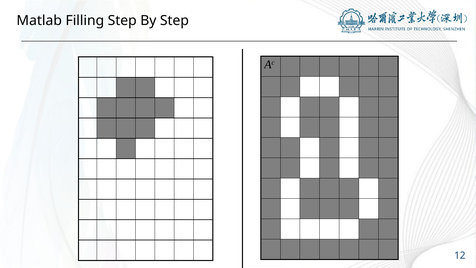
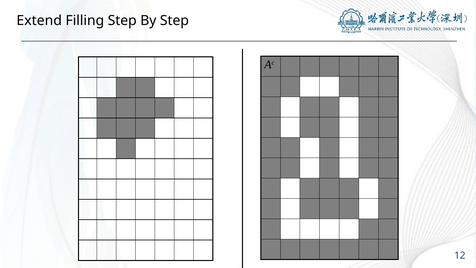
Matlab: Matlab -> Extend
